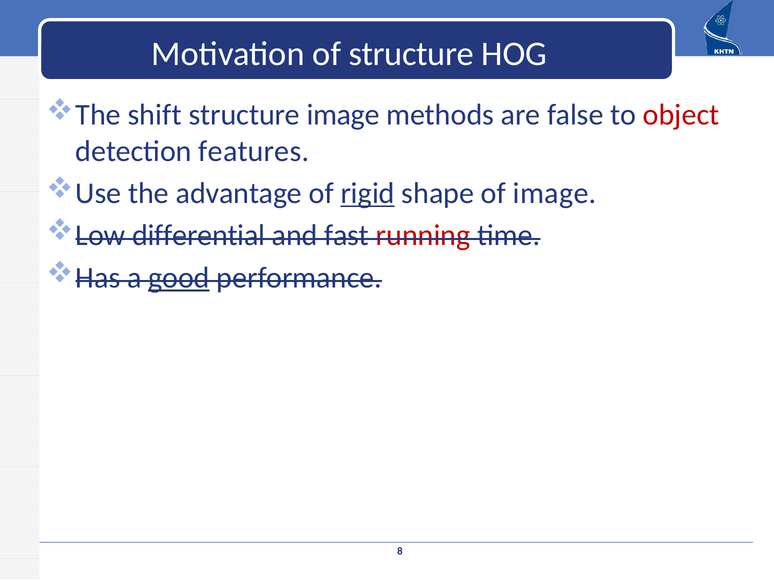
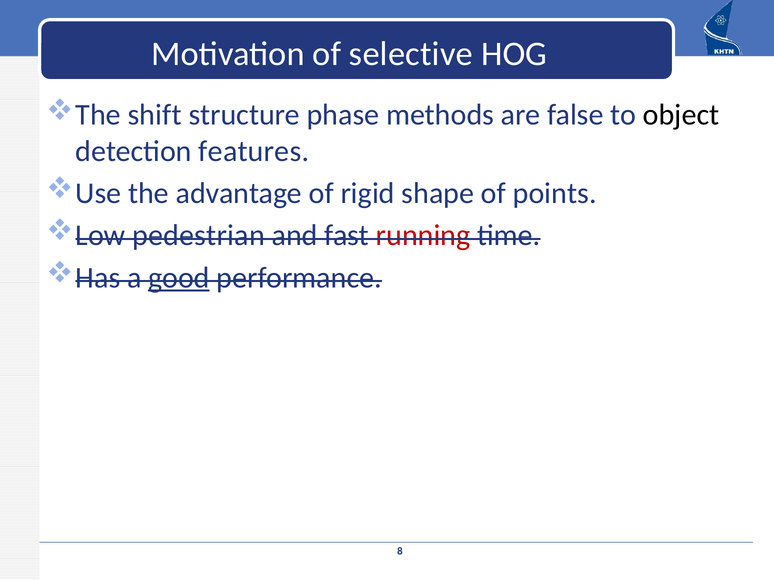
of structure: structure -> selective
structure image: image -> phase
object colour: red -> black
rigid underline: present -> none
of image: image -> points
differential: differential -> pedestrian
